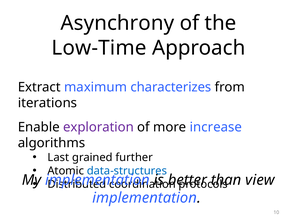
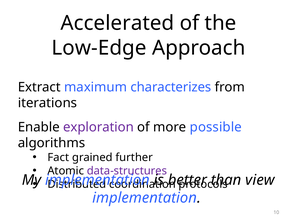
Asynchrony: Asynchrony -> Accelerated
Low-Time: Low-Time -> Low-Edge
increase: increase -> possible
Last: Last -> Fact
data-structures colour: blue -> purple
